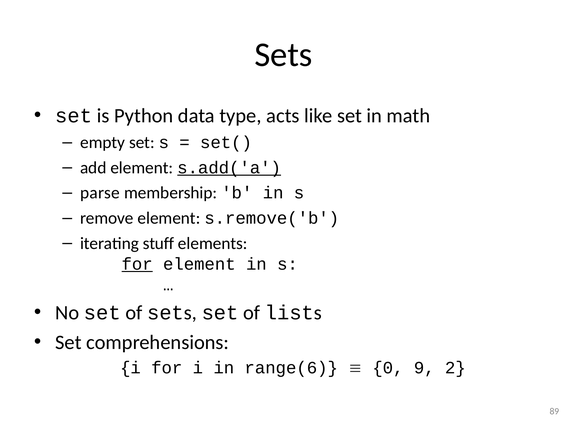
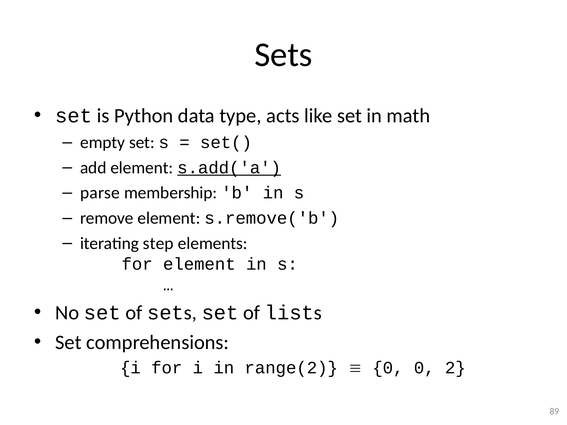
stuff: stuff -> step
for at (137, 264) underline: present -> none
range(6: range(6 -> range(2
0 9: 9 -> 0
